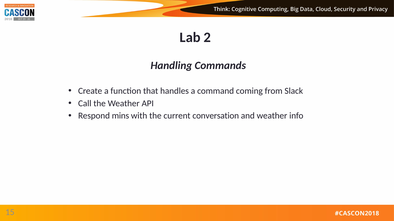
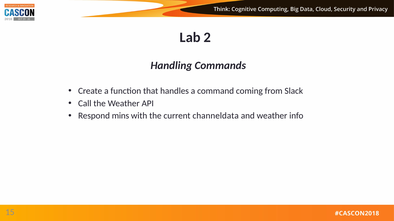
conversation: conversation -> channeldata
